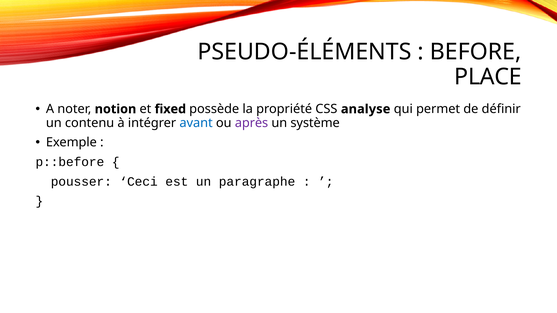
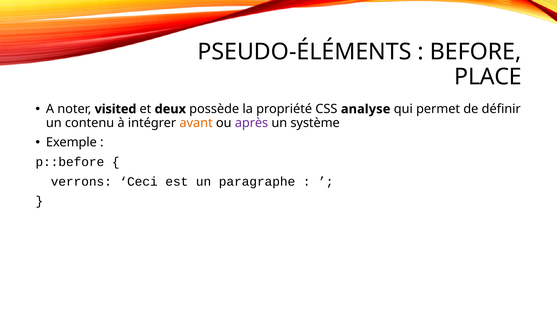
notion: notion -> visited
fixed: fixed -> deux
avant colour: blue -> orange
pousser: pousser -> verrons
